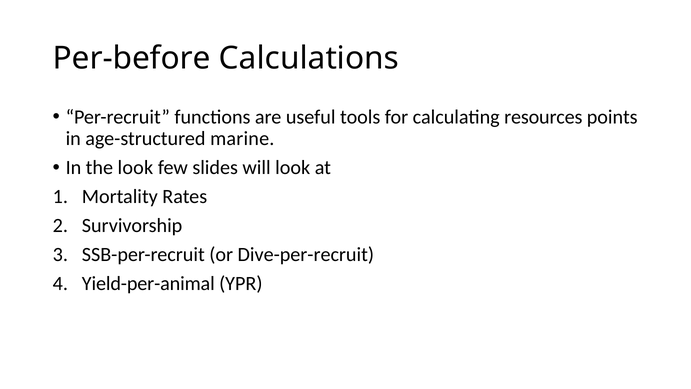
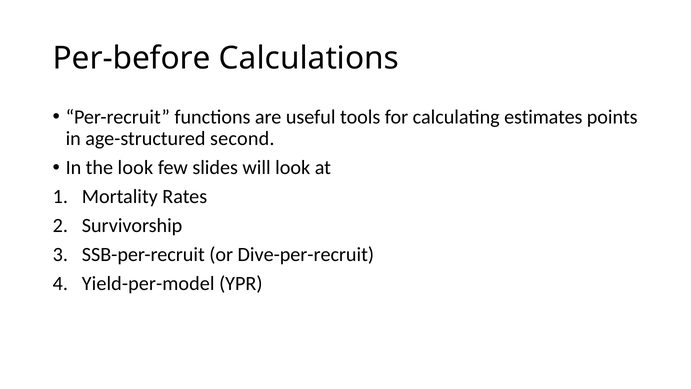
resources: resources -> estimates
marine: marine -> second
Yield-per-animal: Yield-per-animal -> Yield-per-model
